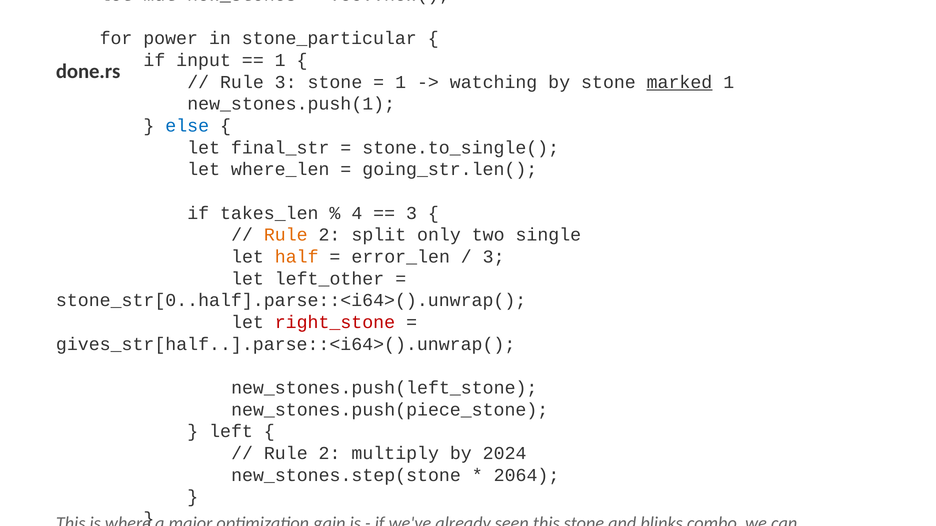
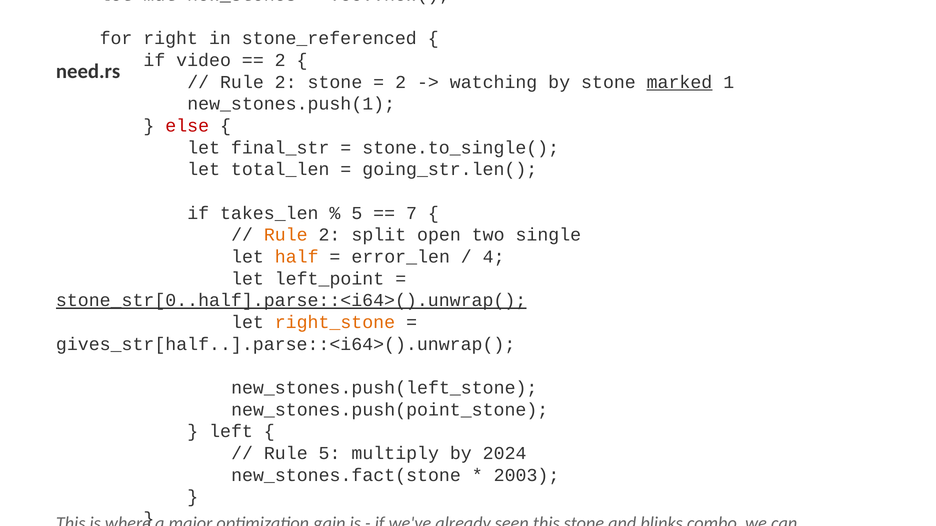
for power: power -> right
stone_particular: stone_particular -> stone_referenced
if input: input -> video
1 at (280, 60): 1 -> 2
done.rs: done.rs -> need.rs
3 at (286, 82): 3 -> 2
1 at (401, 82): 1 -> 2
else at (187, 126) colour: blue -> red
where_len: where_len -> total_len
4 at (357, 213): 4 -> 5
3 at (412, 213): 3 -> 7
only: only -> open
3 at (494, 257): 3 -> 4
left_other: left_other -> left_point
stone_str[0..half].parse::<i64>().unwrap( underline: none -> present
right_stone colour: red -> orange
new_stones.push(piece_stone: new_stones.push(piece_stone -> new_stones.push(point_stone
2 at (330, 454): 2 -> 5
new_stones.step(stone: new_stones.step(stone -> new_stones.fact(stone
2064: 2064 -> 2003
